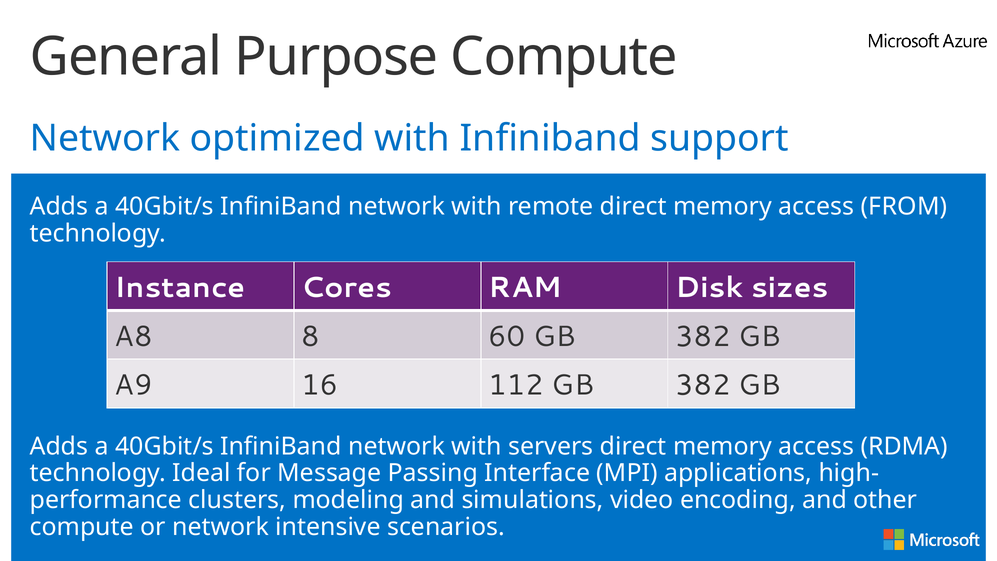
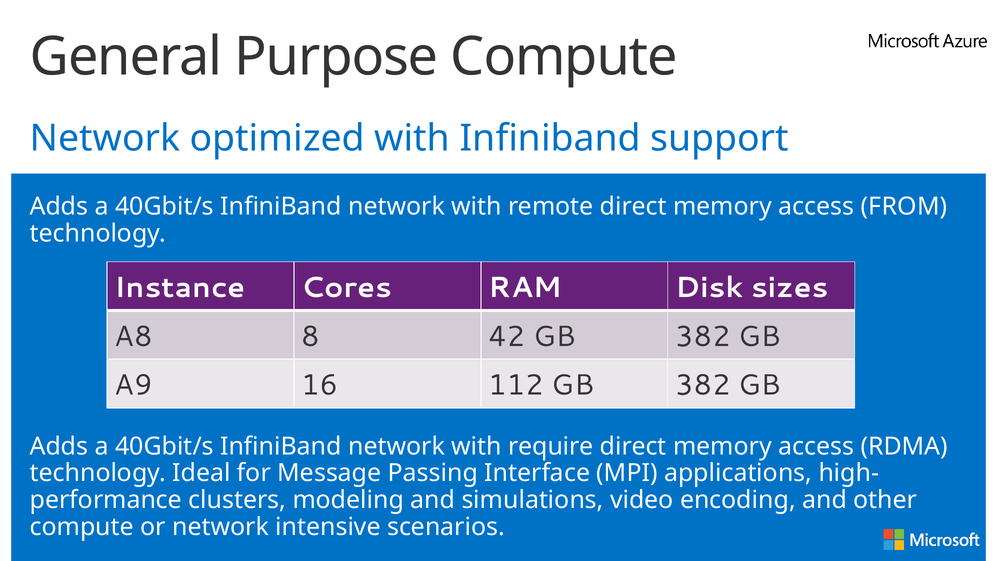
60: 60 -> 42
servers: servers -> require
